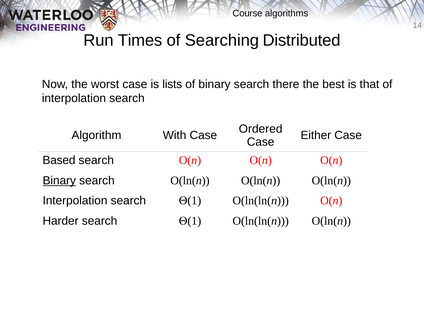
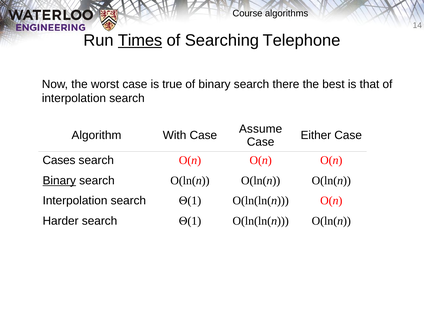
Times underline: none -> present
Distributed: Distributed -> Telephone
lists: lists -> true
Ordered: Ordered -> Assume
Based: Based -> Cases
